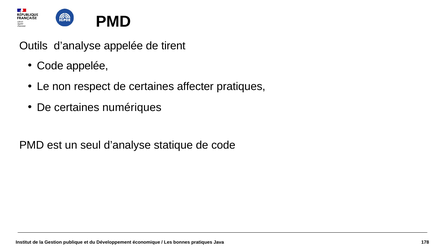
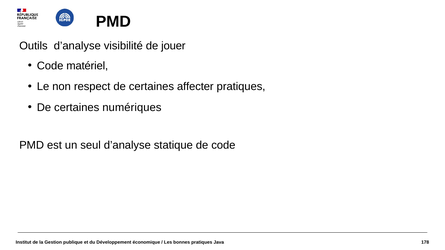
d’analyse appelée: appelée -> visibilité
tirent: tirent -> jouer
Code appelée: appelée -> matériel
